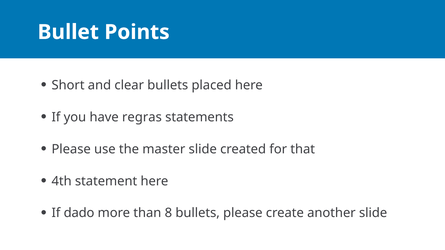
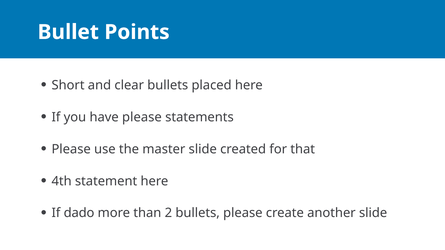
have regras: regras -> please
8: 8 -> 2
